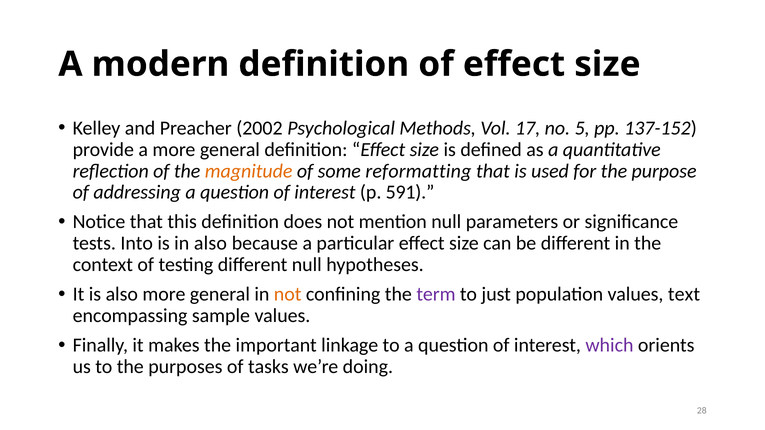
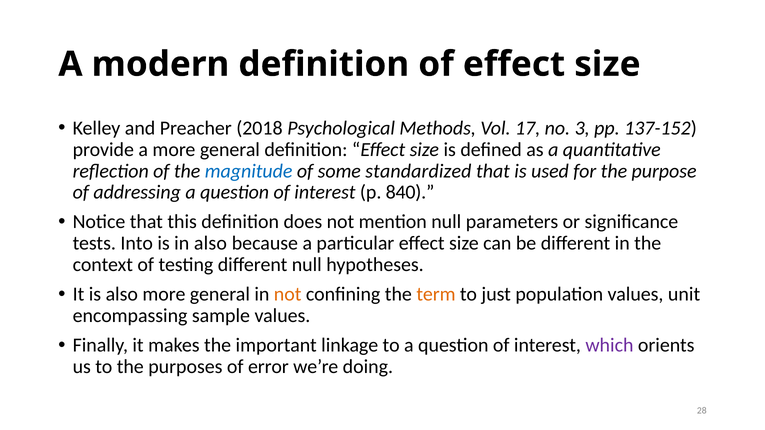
2002: 2002 -> 2018
5: 5 -> 3
magnitude colour: orange -> blue
reformatting: reformatting -> standardized
591: 591 -> 840
term colour: purple -> orange
text: text -> unit
tasks: tasks -> error
